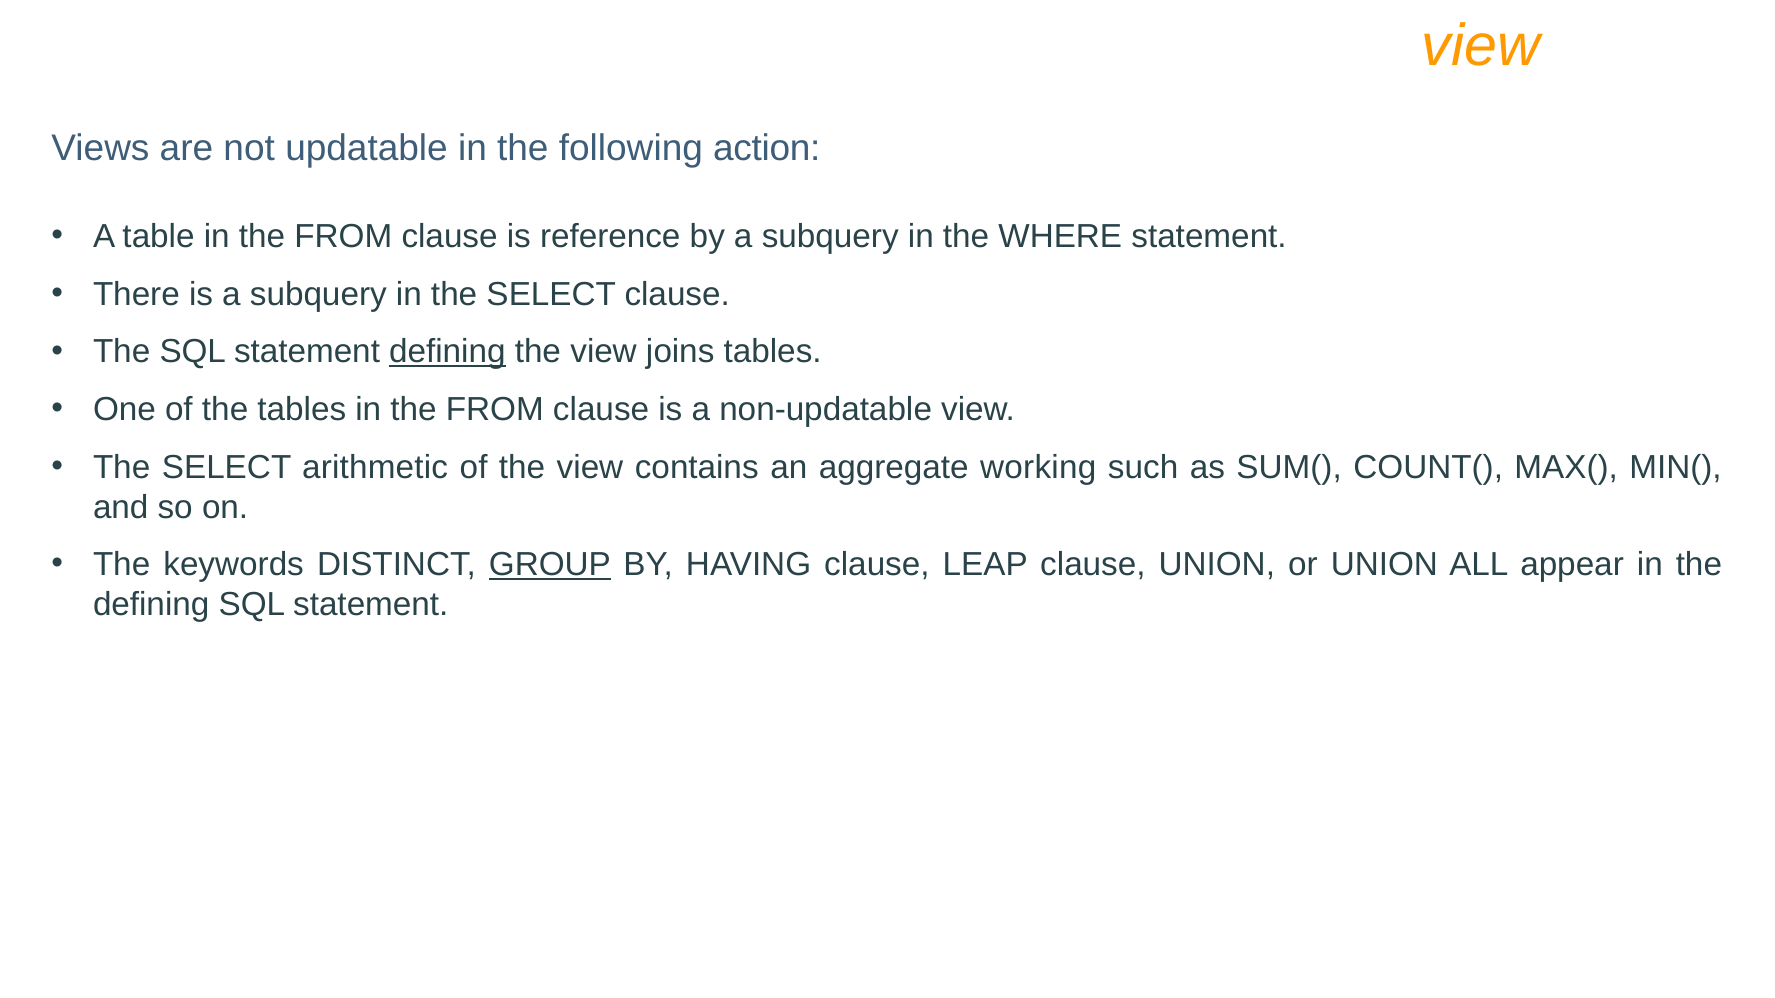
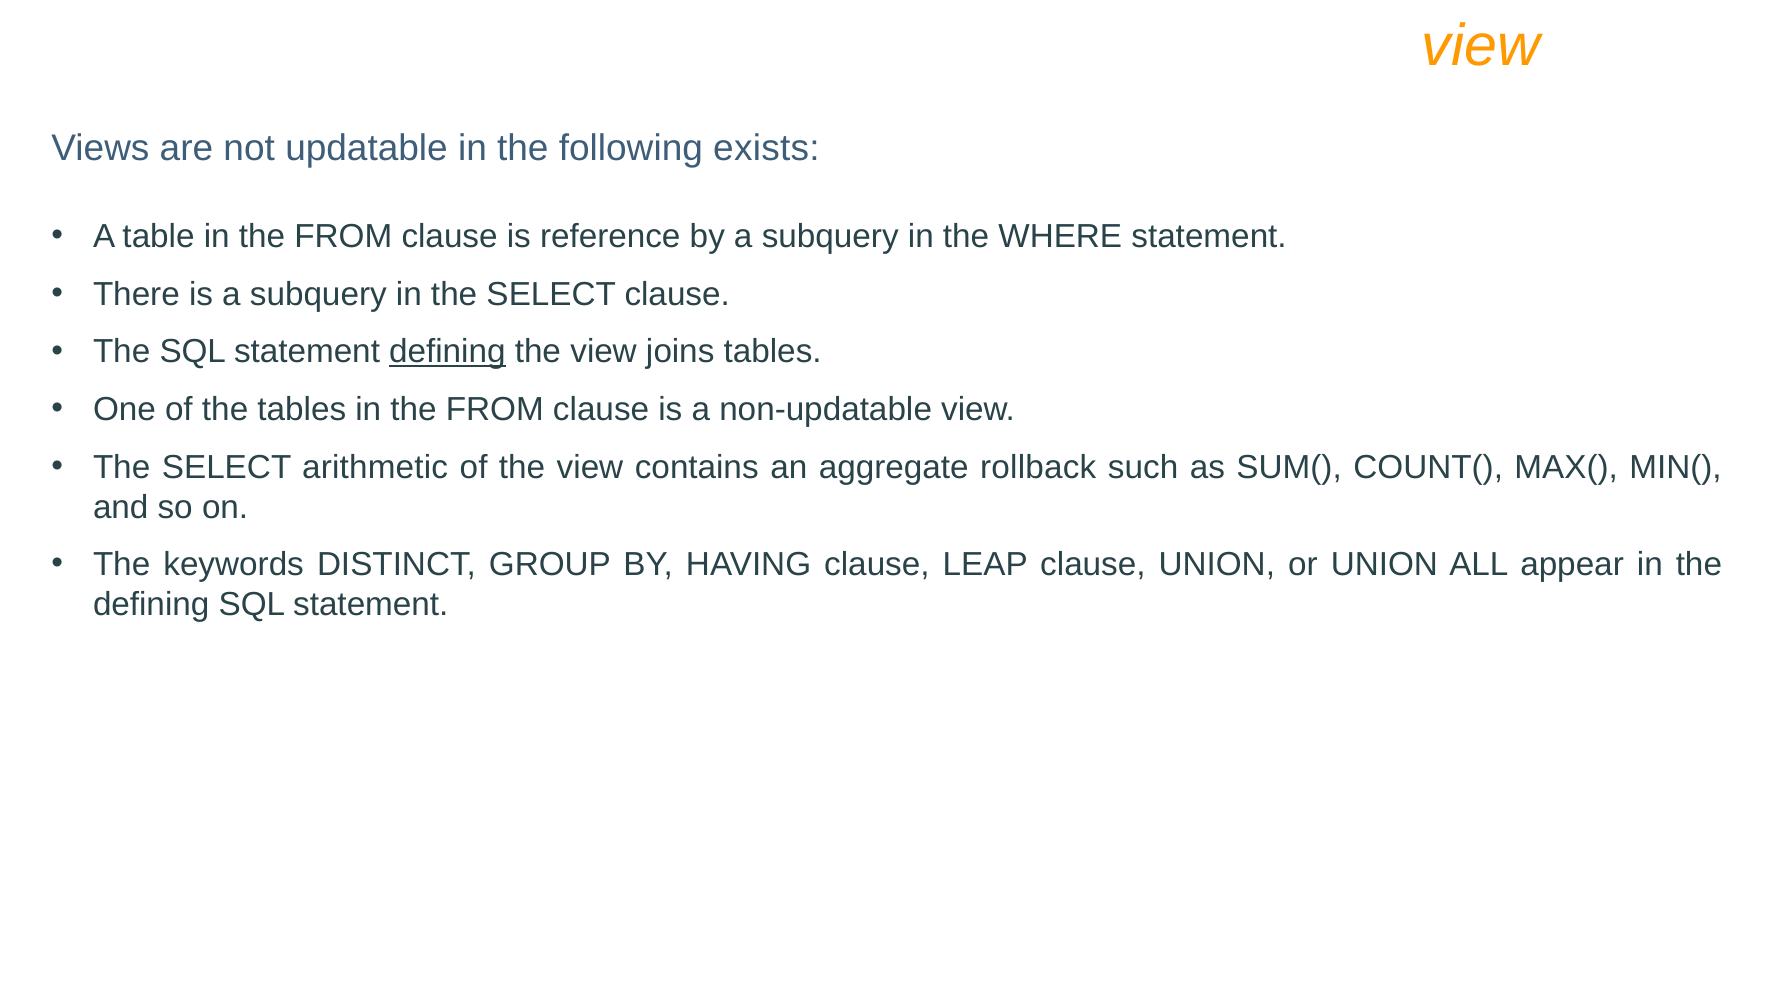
action: action -> exists
working: working -> rollback
GROUP underline: present -> none
